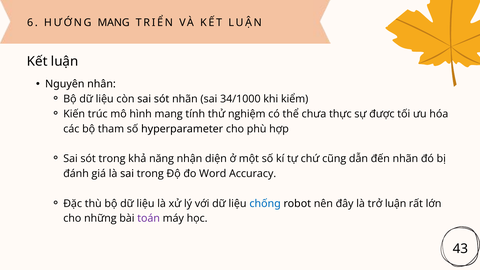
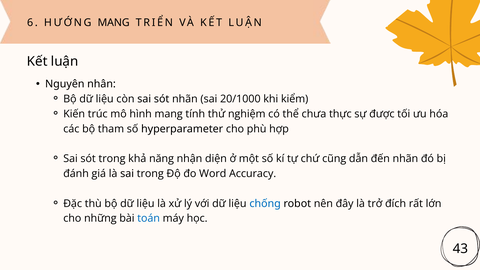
34/1000: 34/1000 -> 20/1000
trở luận: luận -> đích
toán colour: purple -> blue
